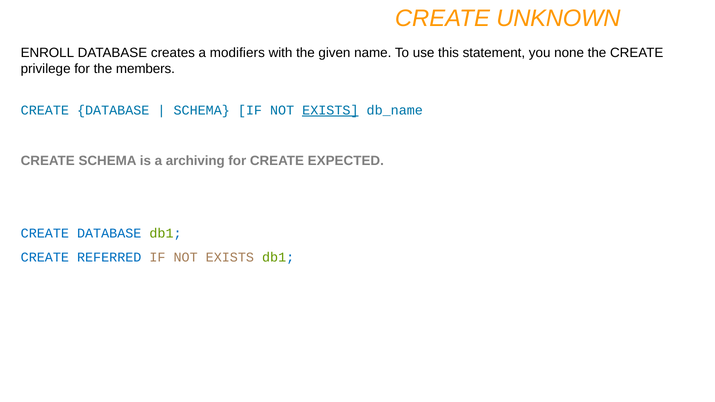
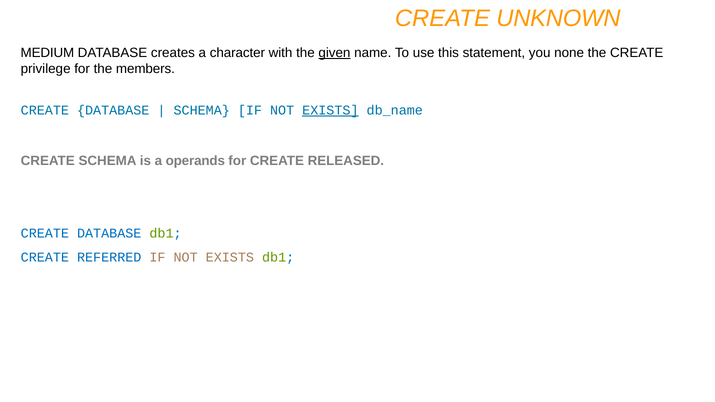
ENROLL: ENROLL -> MEDIUM
modifiers: modifiers -> character
given underline: none -> present
archiving: archiving -> operands
EXPECTED: EXPECTED -> RELEASED
